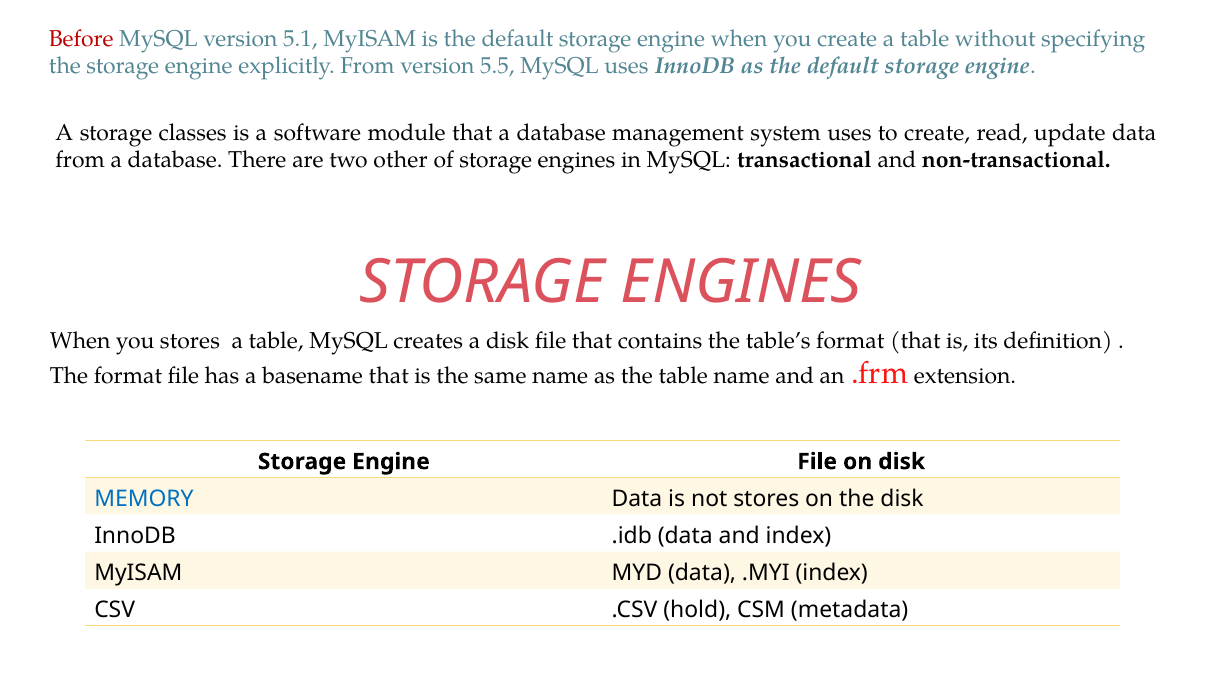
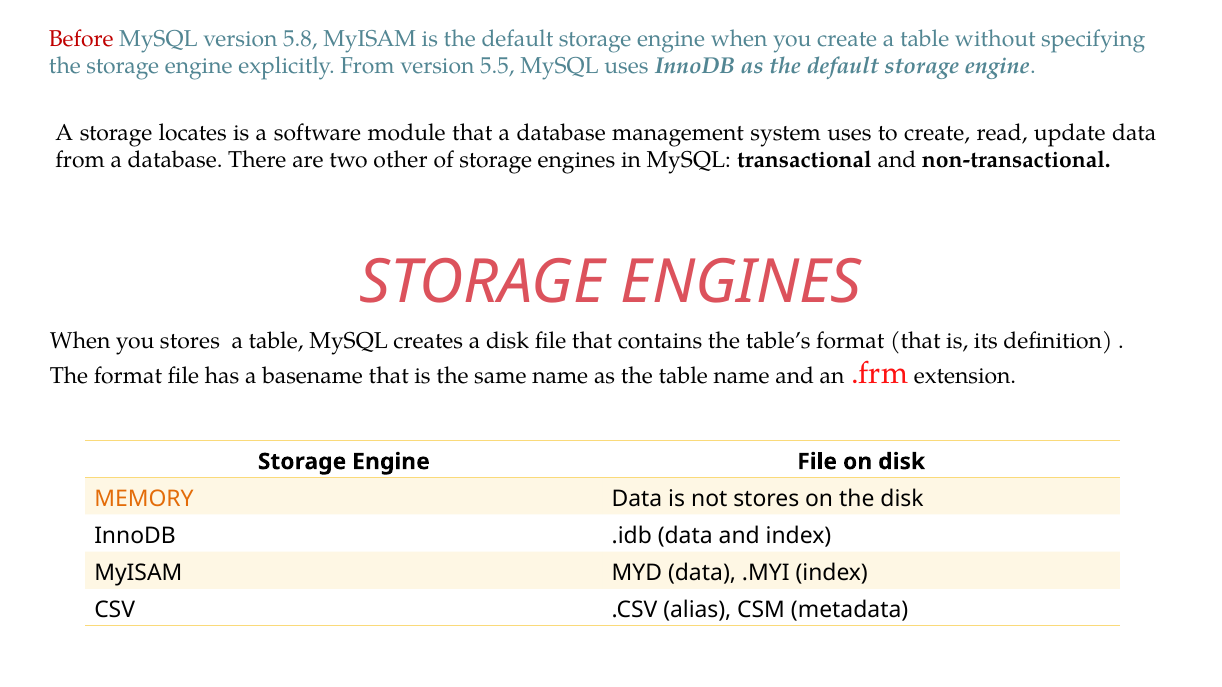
5.1: 5.1 -> 5.8
classes: classes -> locates
MEMORY colour: blue -> orange
hold: hold -> alias
